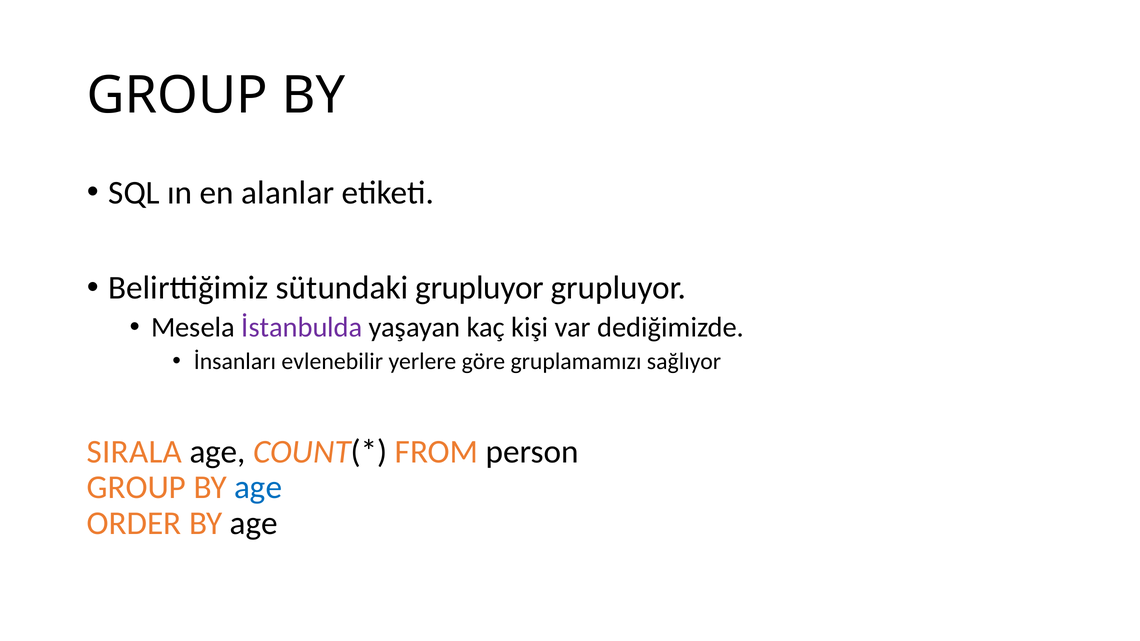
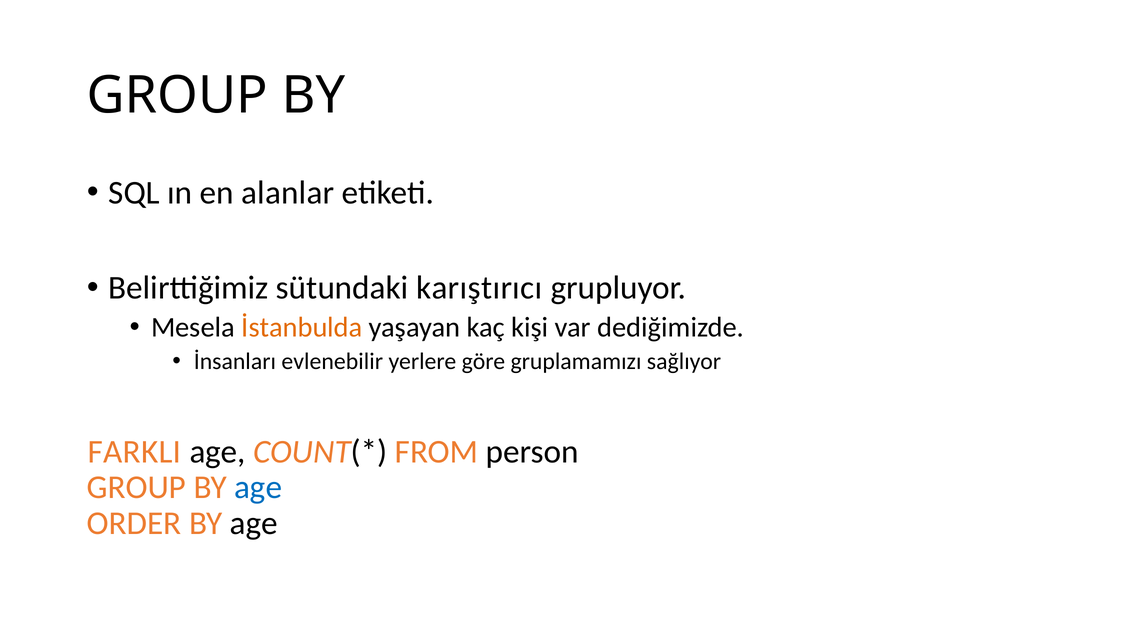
sütundaki grupluyor: grupluyor -> karıştırıcı
İstanbulda colour: purple -> orange
SIRALA: SIRALA -> FARKLI
